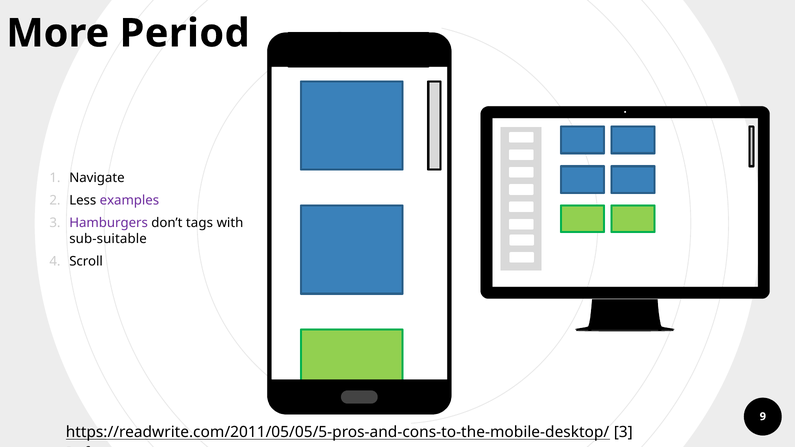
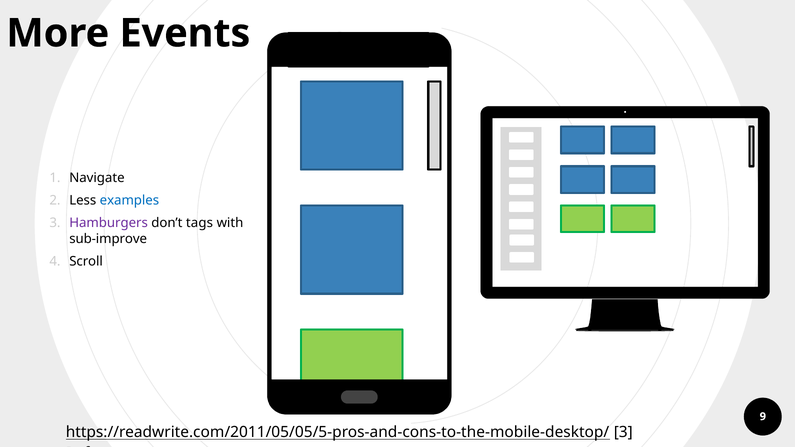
Period: Period -> Events
examples colour: purple -> blue
sub-suitable: sub-suitable -> sub-improve
